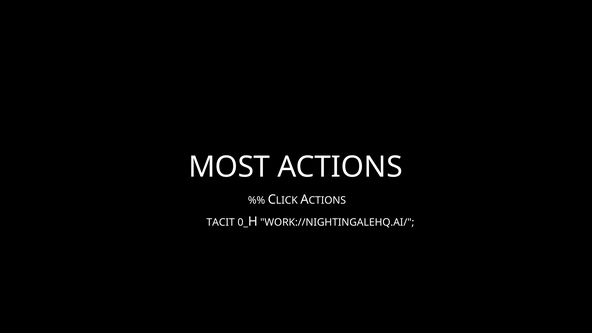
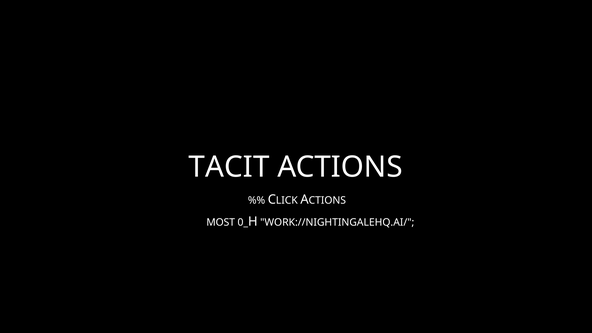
MOST: MOST -> TACIT
TACIT: TACIT -> MOST
